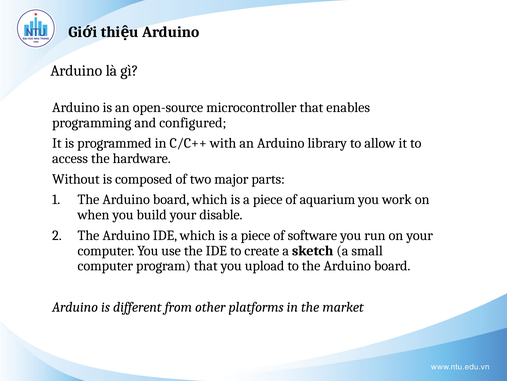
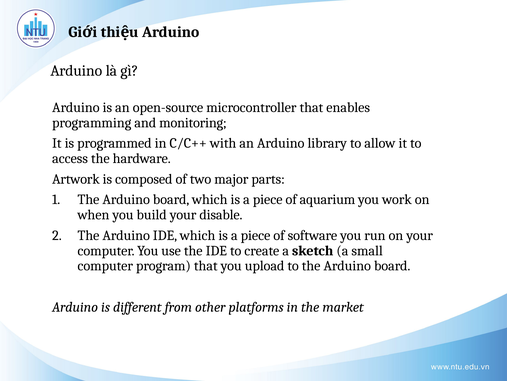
configured: configured -> monitoring
Without: Without -> Artwork
